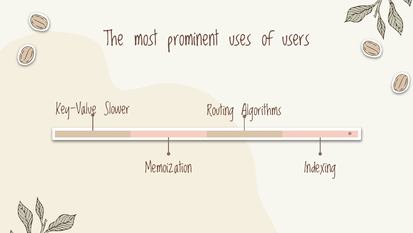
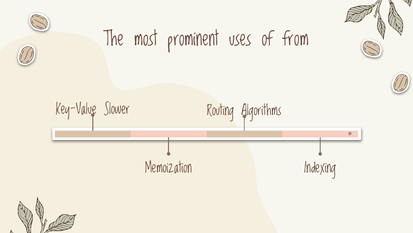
users: users -> from
